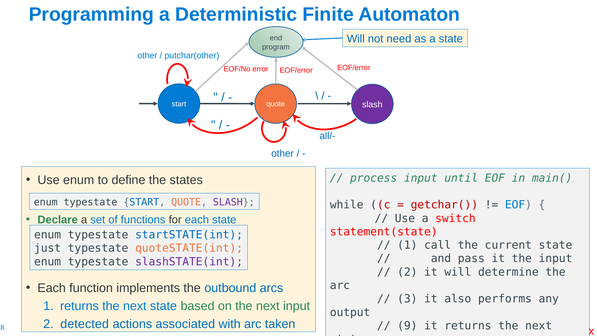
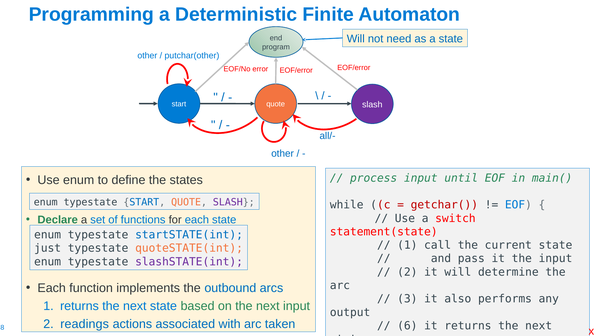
detected: detected -> readings
9: 9 -> 6
